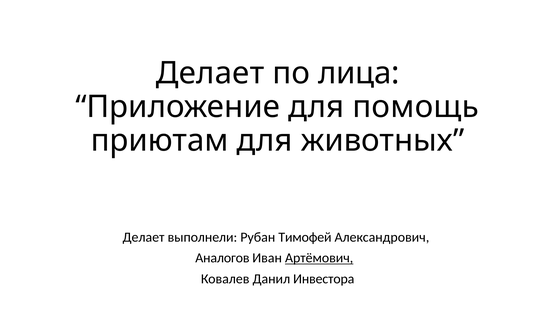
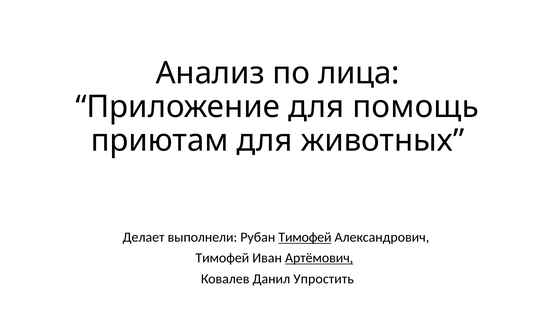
Делает at (210, 73): Делает -> Анализ
Тимофей at (305, 237) underline: none -> present
Аналогов at (222, 258): Аналогов -> Тимофей
Инвестора: Инвестора -> Упростить
